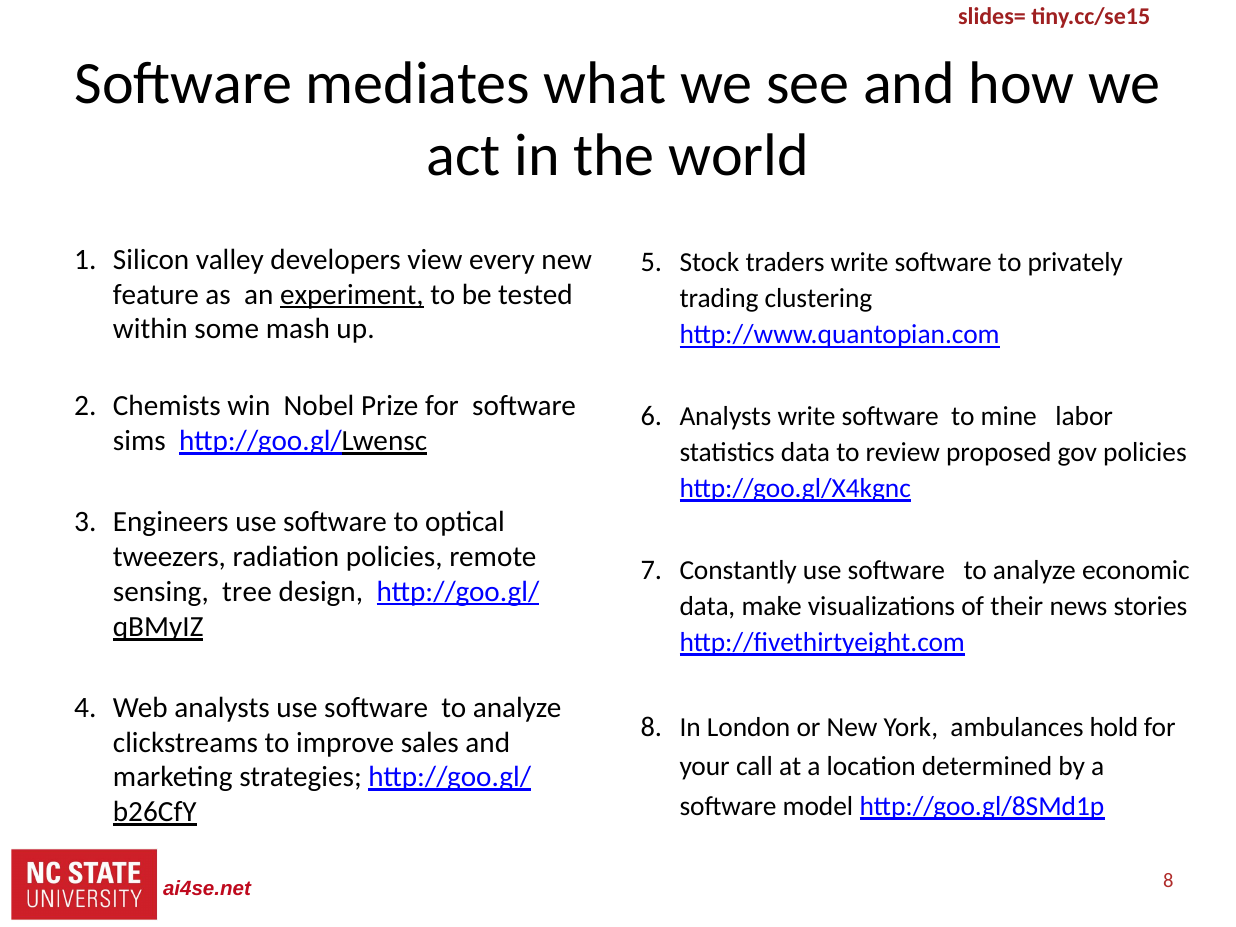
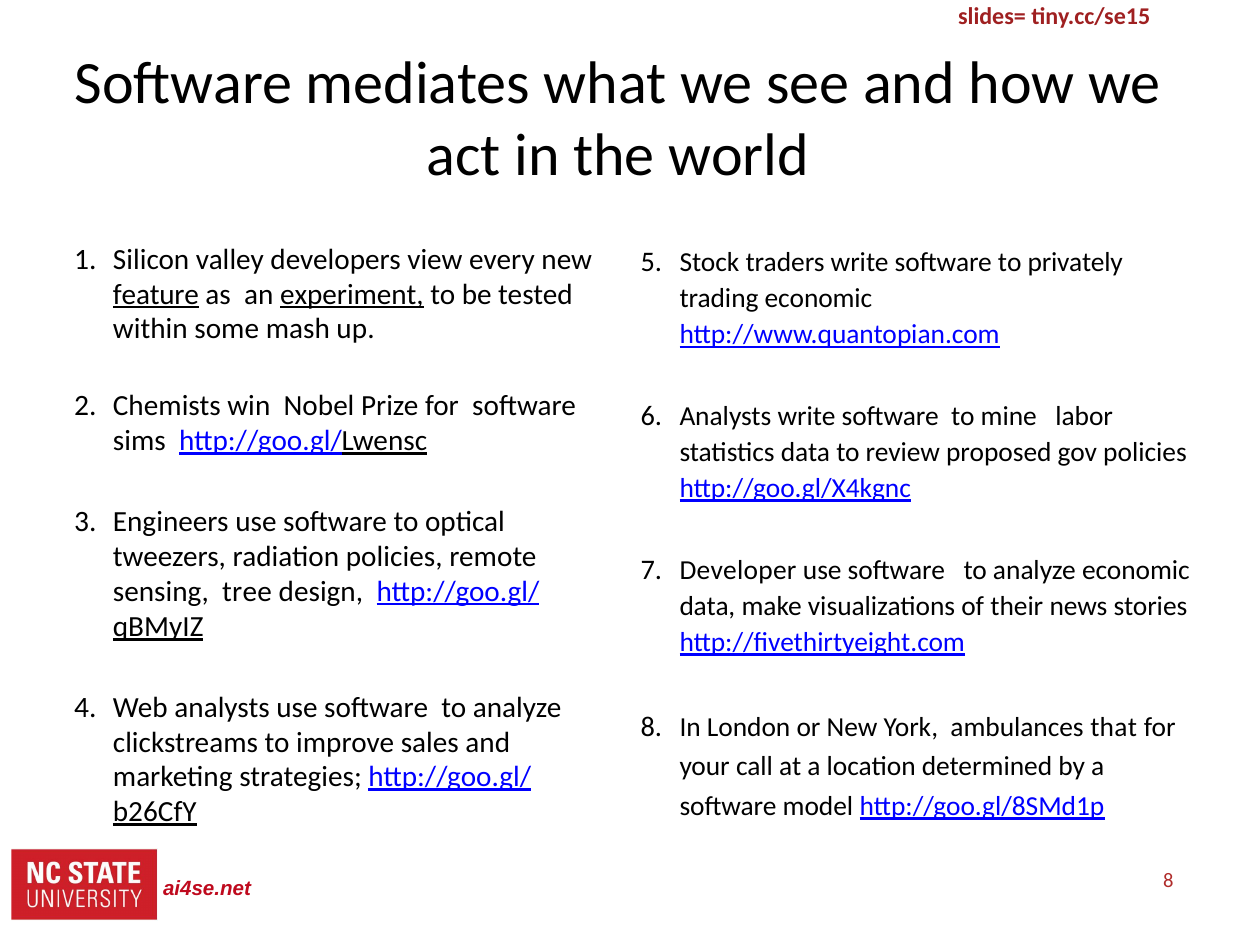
feature underline: none -> present
trading clustering: clustering -> economic
Constantly: Constantly -> Developer
hold: hold -> that
